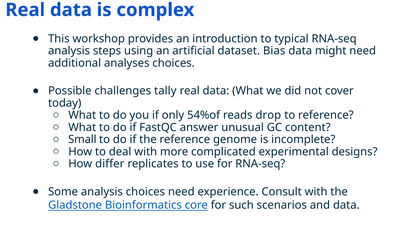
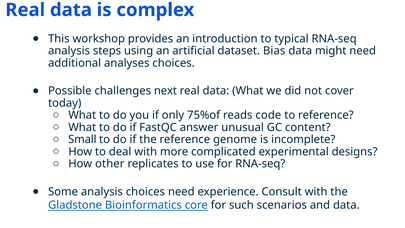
tally: tally -> next
54%of: 54%of -> 75%of
drop: drop -> code
differ: differ -> other
